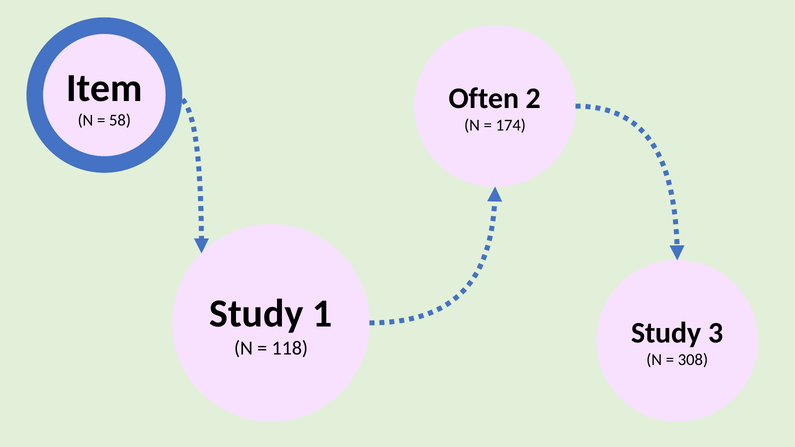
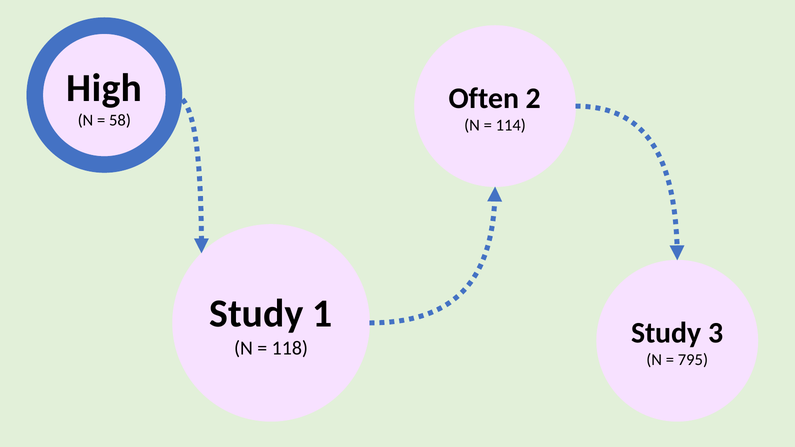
Item: Item -> High
174: 174 -> 114
308: 308 -> 795
